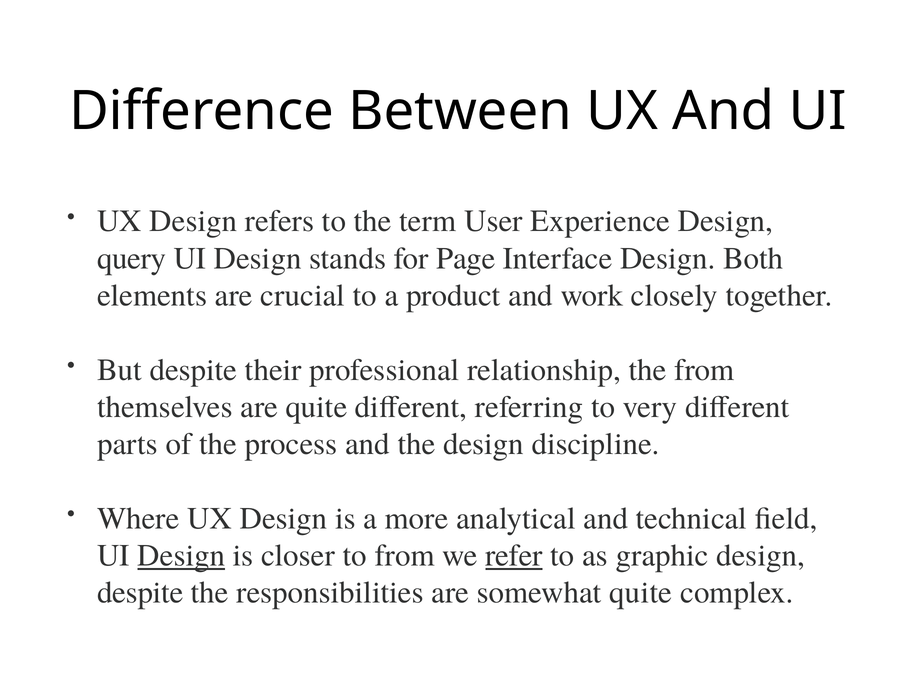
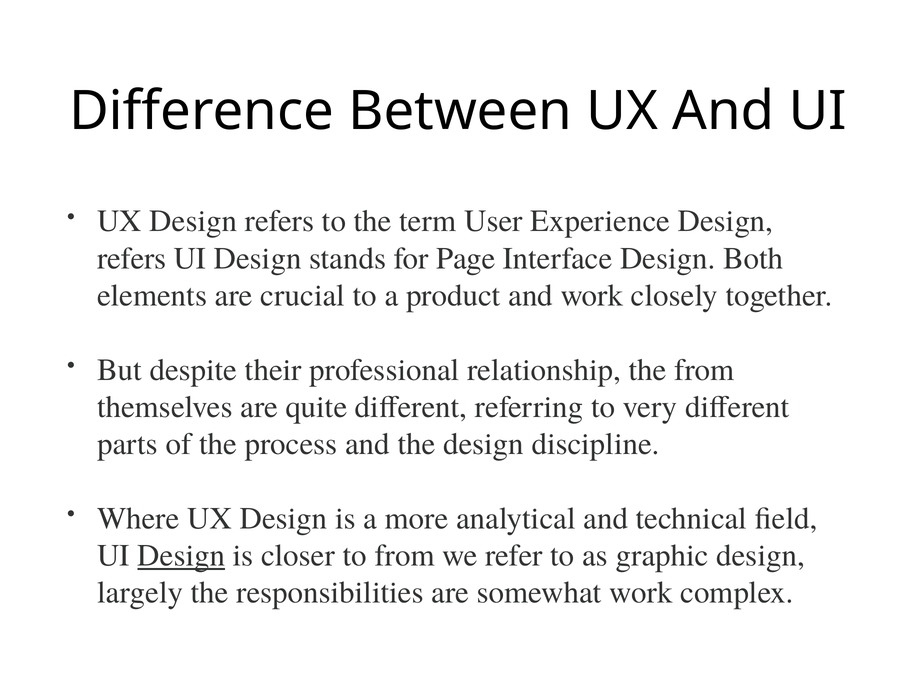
query at (132, 258): query -> refers
refer underline: present -> none
despite at (140, 593): despite -> largely
somewhat quite: quite -> work
